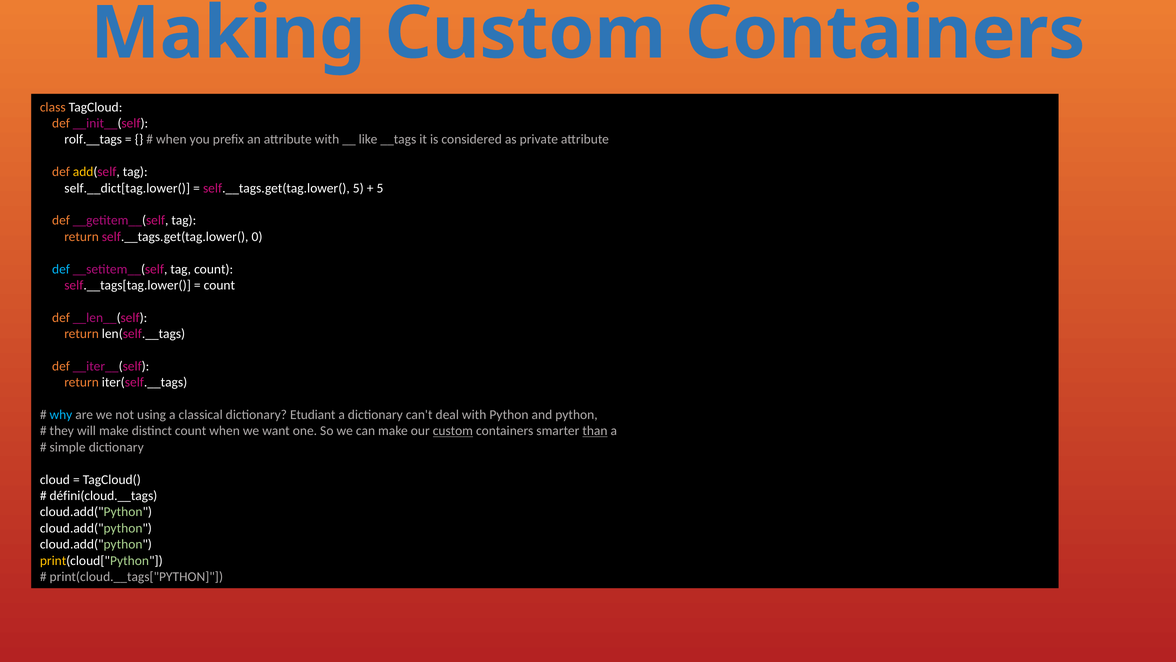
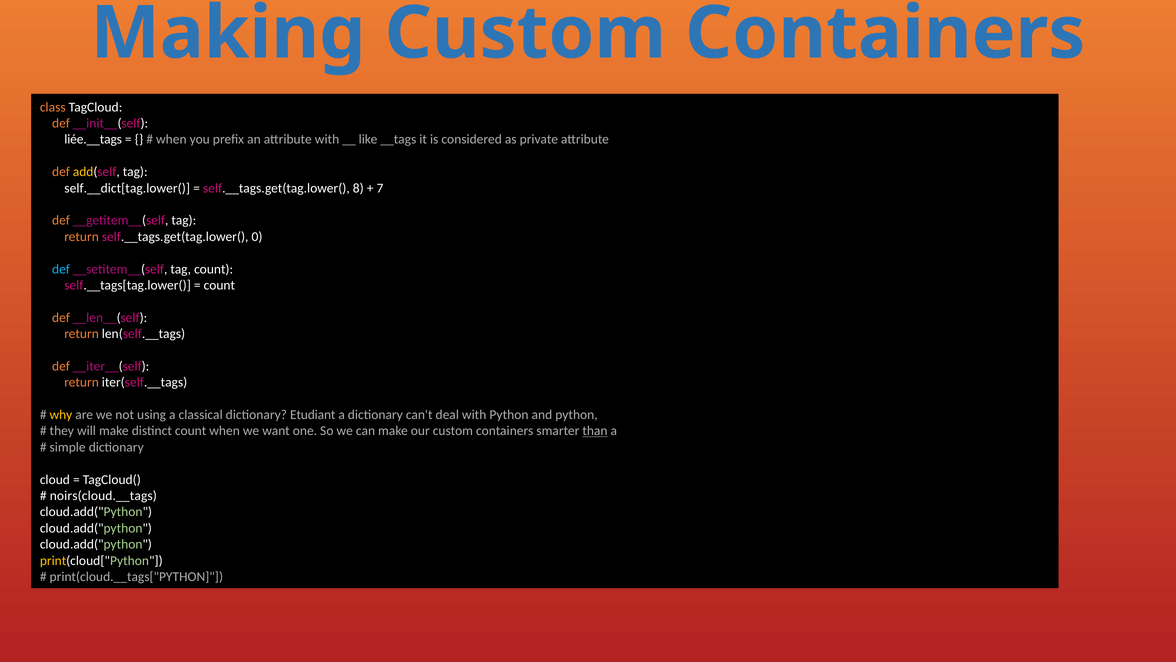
rolf.__tags: rolf.__tags -> liée.__tags
self.__tags.get(tag.lower( 5: 5 -> 8
5 at (380, 188): 5 -> 7
why colour: light blue -> yellow
custom at (453, 431) underline: present -> none
défini(cloud.__tags: défini(cloud.__tags -> noirs(cloud.__tags
